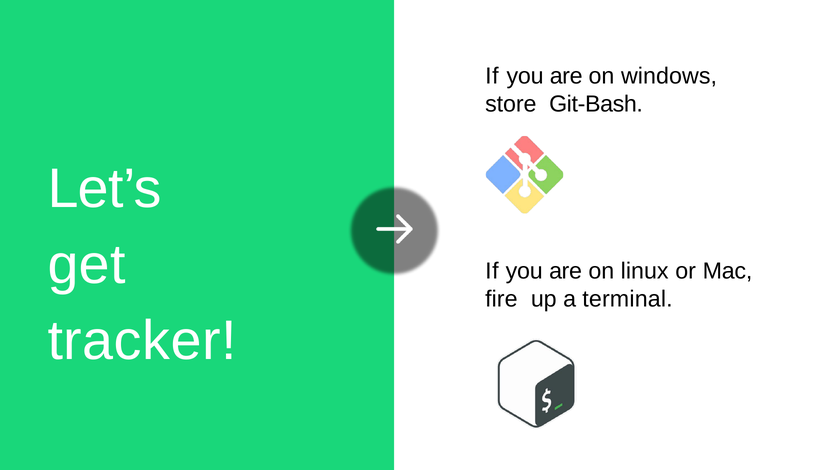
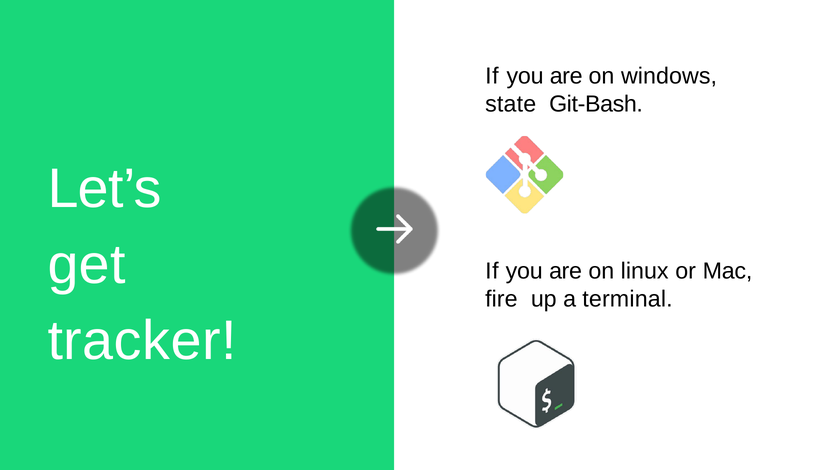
store: store -> state
